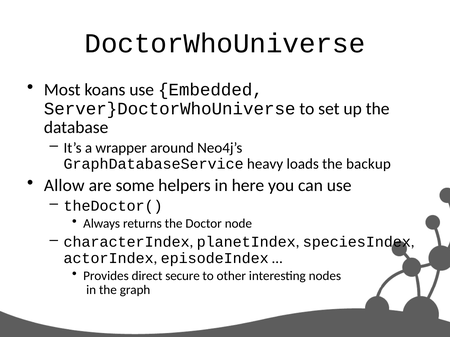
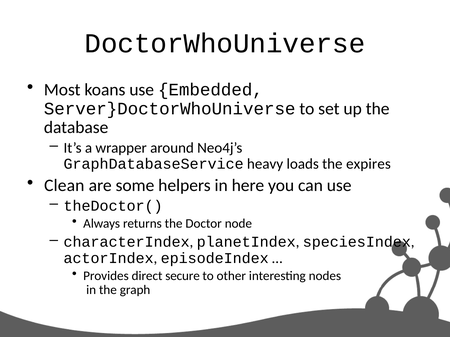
backup: backup -> expires
Allow: Allow -> Clean
